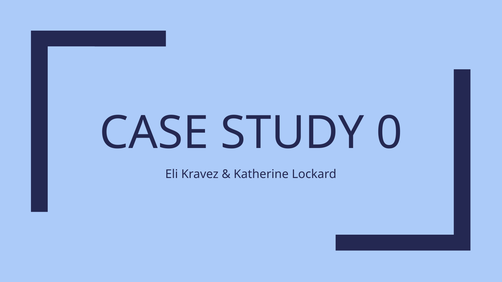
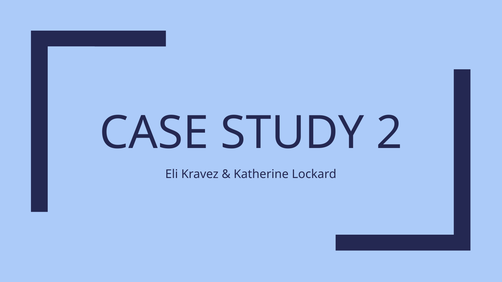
0: 0 -> 2
